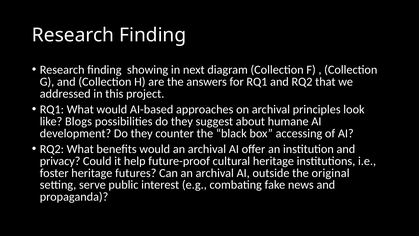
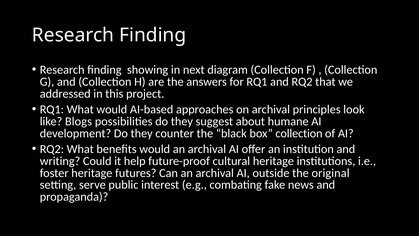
box accessing: accessing -> collection
privacy: privacy -> writing
